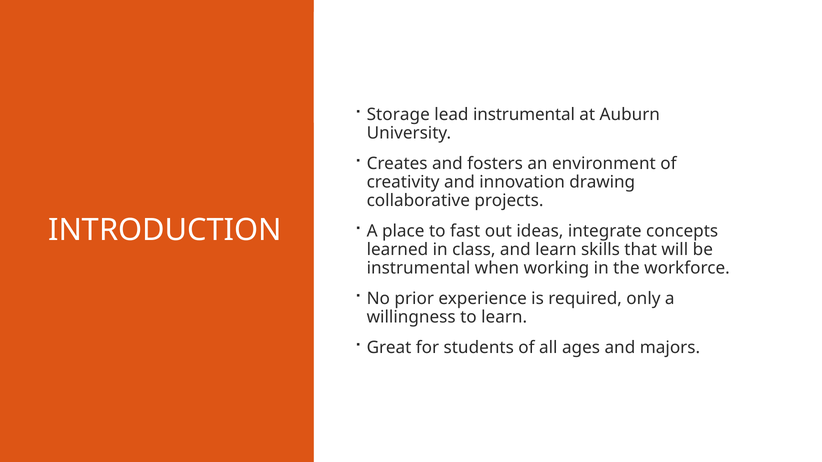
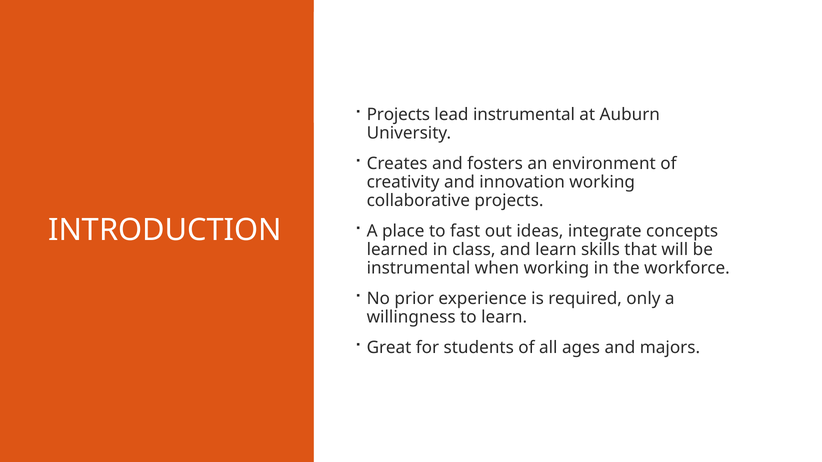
Storage at (398, 115): Storage -> Projects
innovation drawing: drawing -> working
